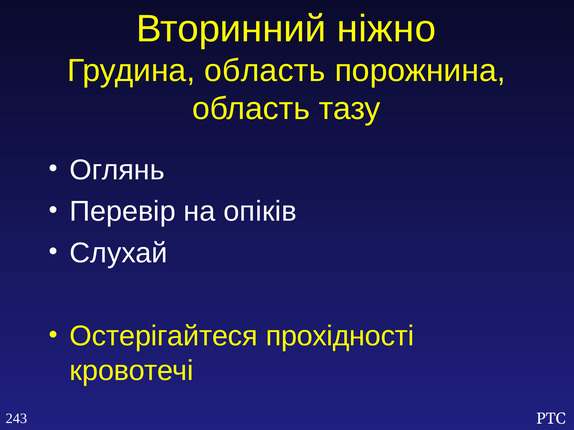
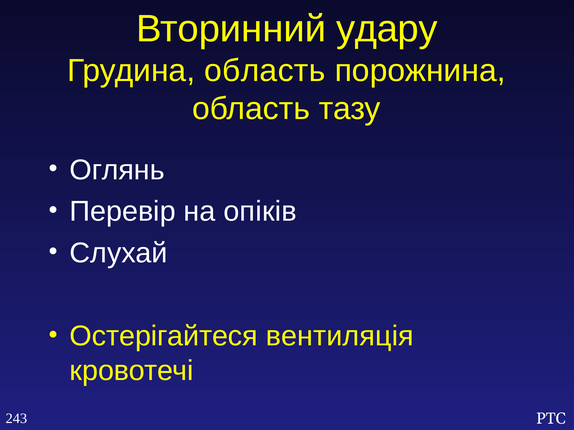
ніжно: ніжно -> удару
прохідності: прохідності -> вентиляція
